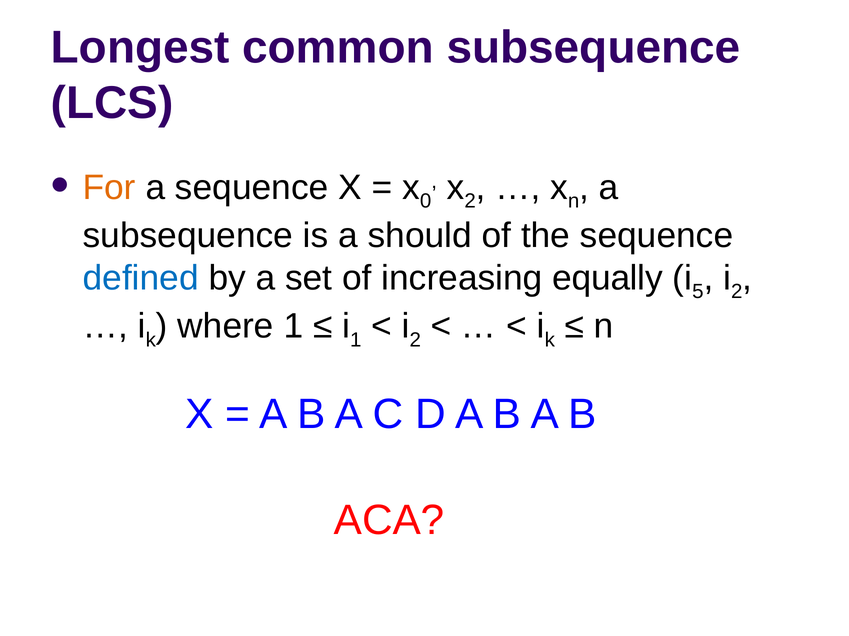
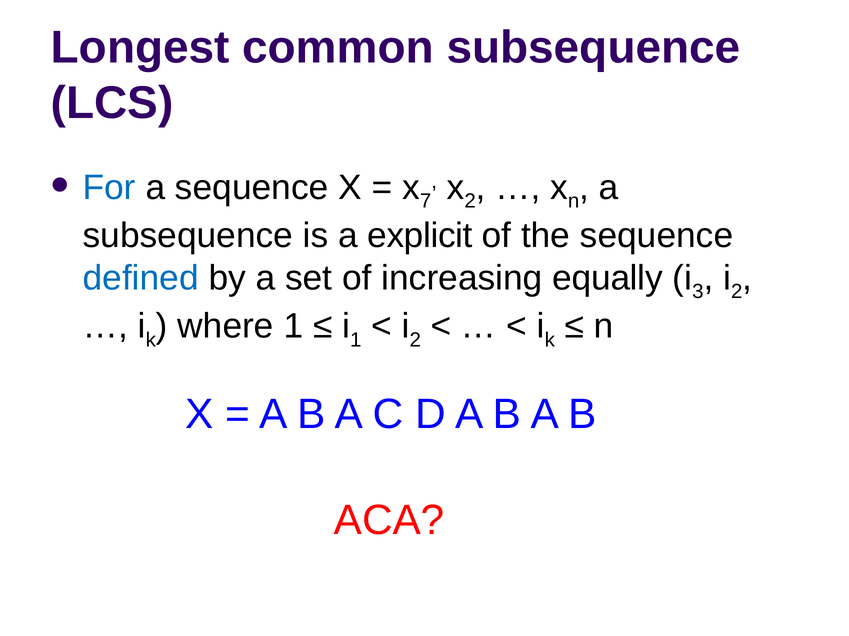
For colour: orange -> blue
0: 0 -> 7
should: should -> explicit
5: 5 -> 3
